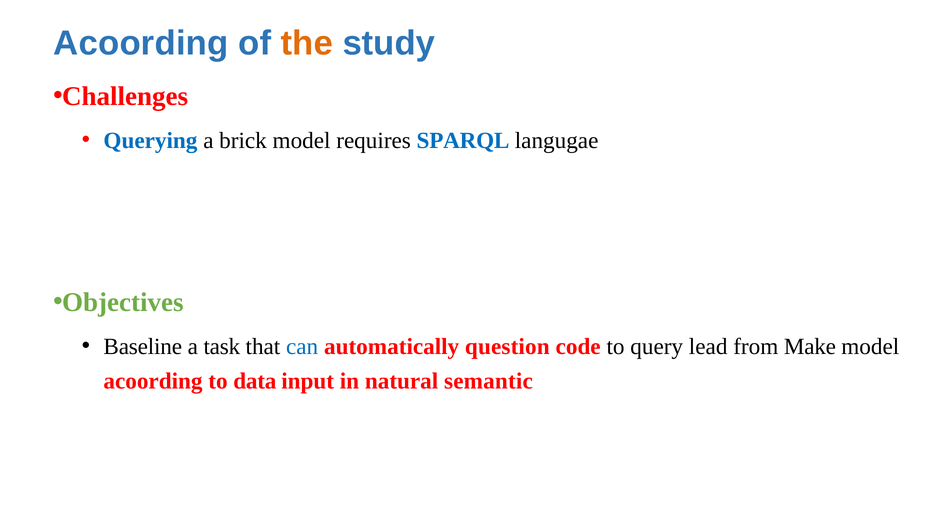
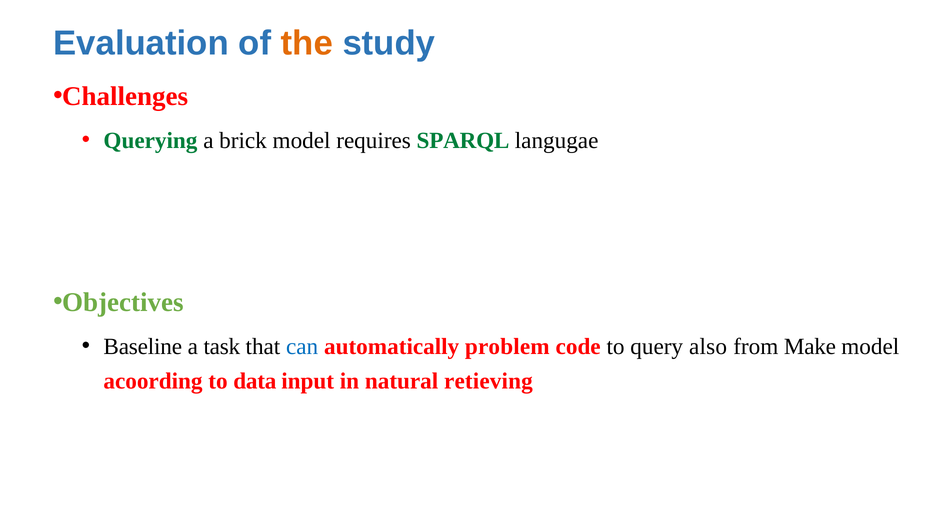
Acoording at (141, 43): Acoording -> Evaluation
Querying colour: blue -> green
SPARQL colour: blue -> green
question: question -> problem
lead: lead -> also
semantic: semantic -> retieving
